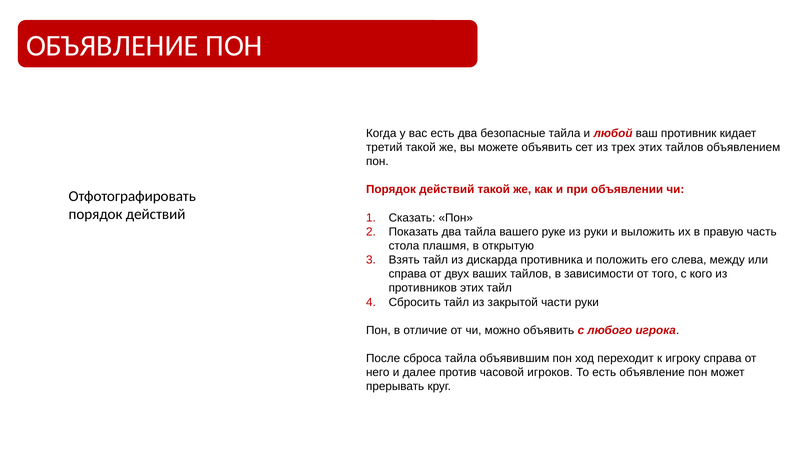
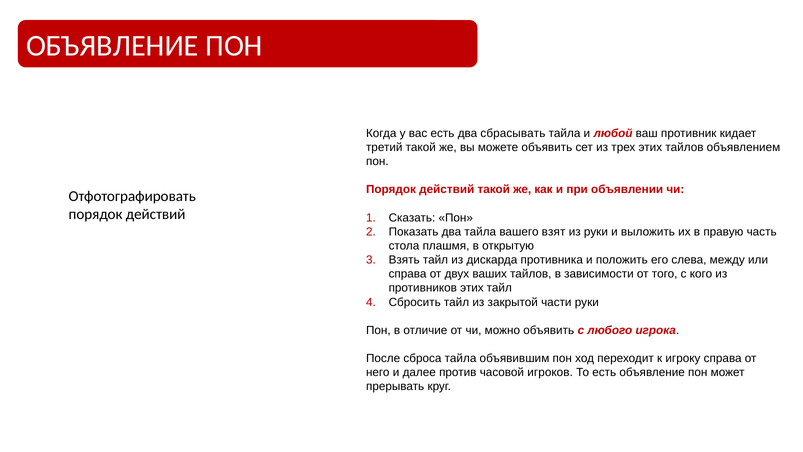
безопасные: безопасные -> сбрасывать
руке: руке -> взят
